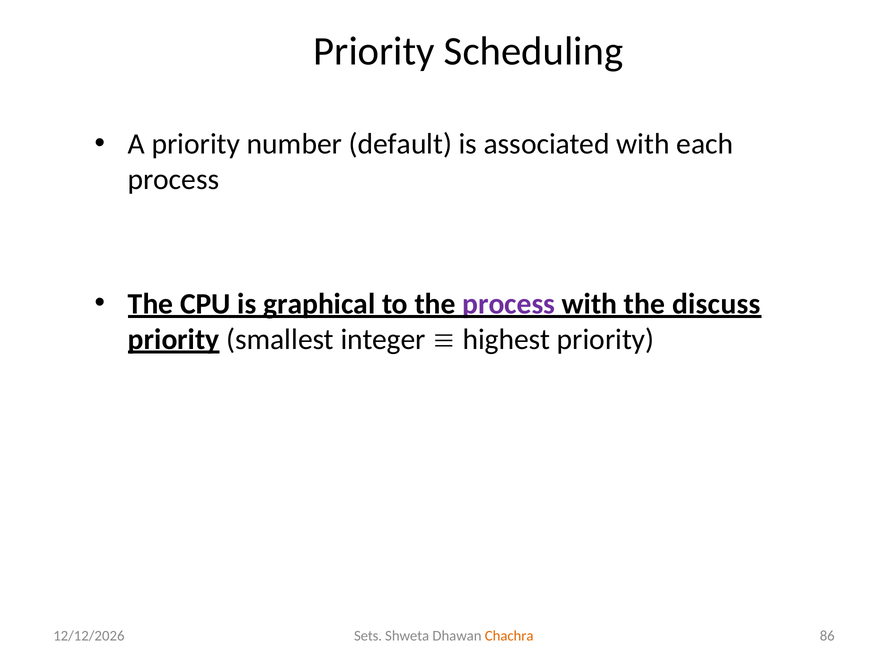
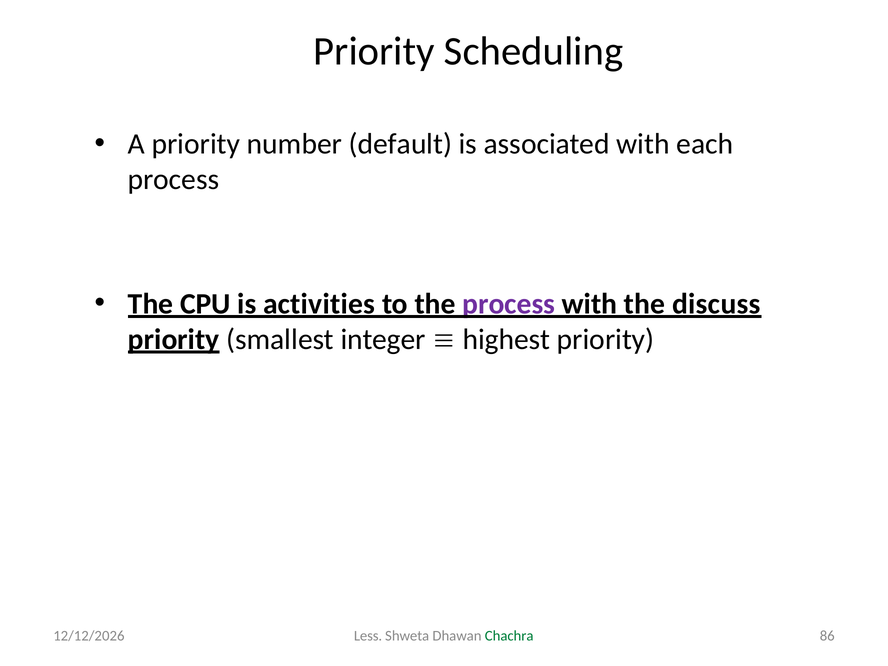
graphical: graphical -> activities
Sets: Sets -> Less
Chachra colour: orange -> green
